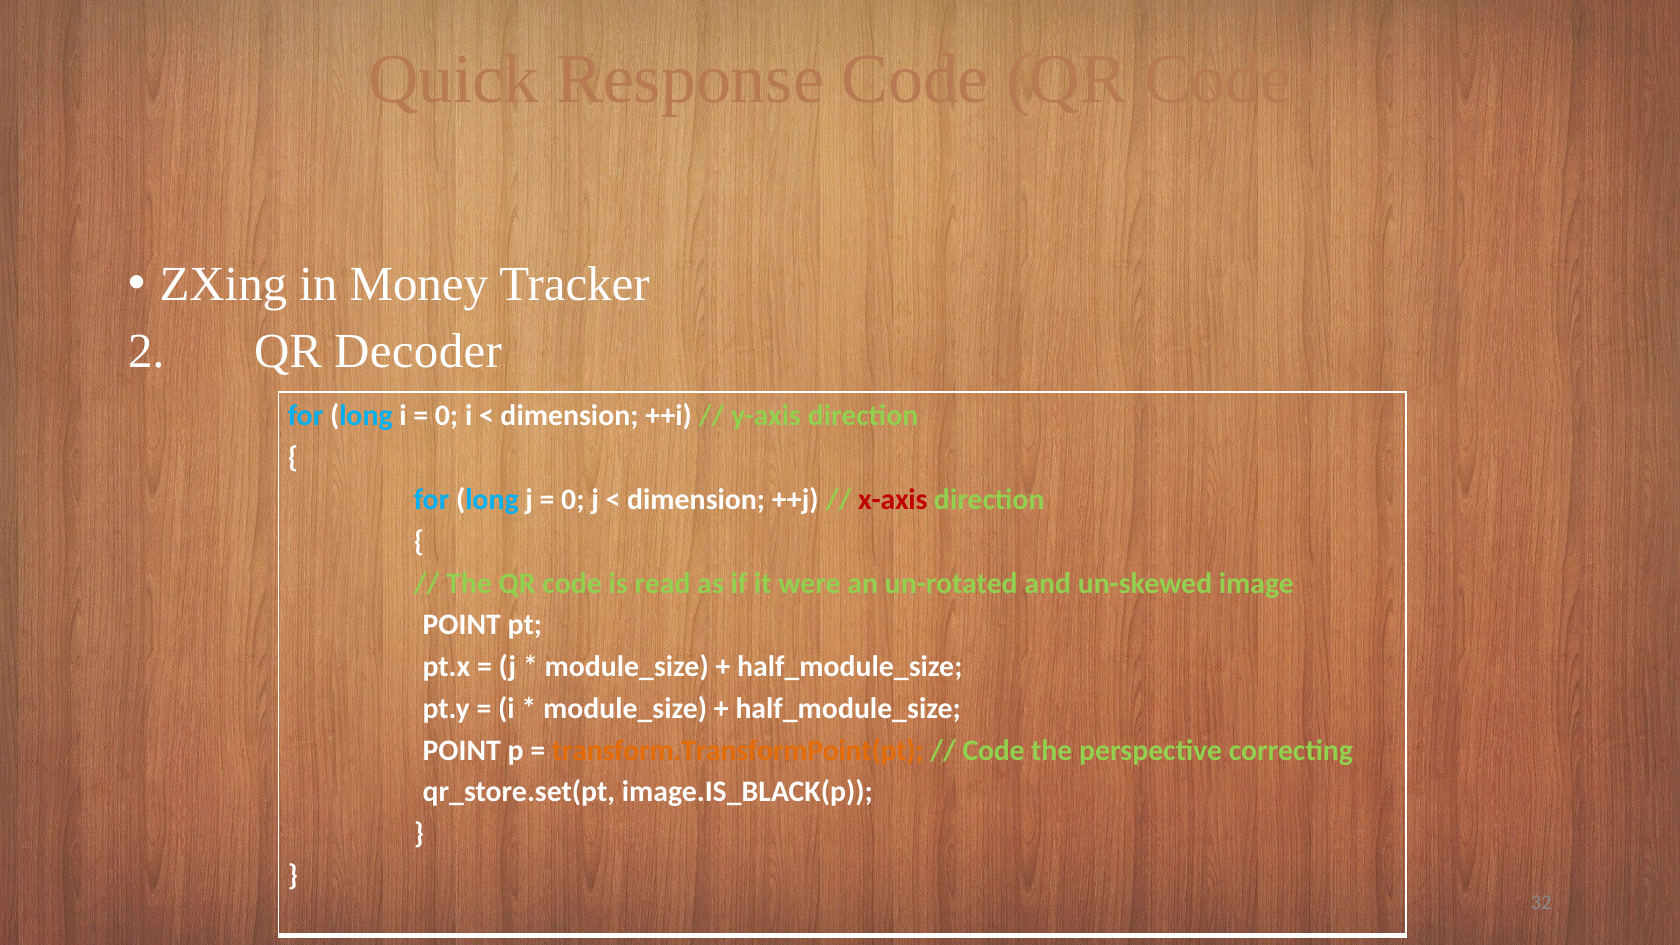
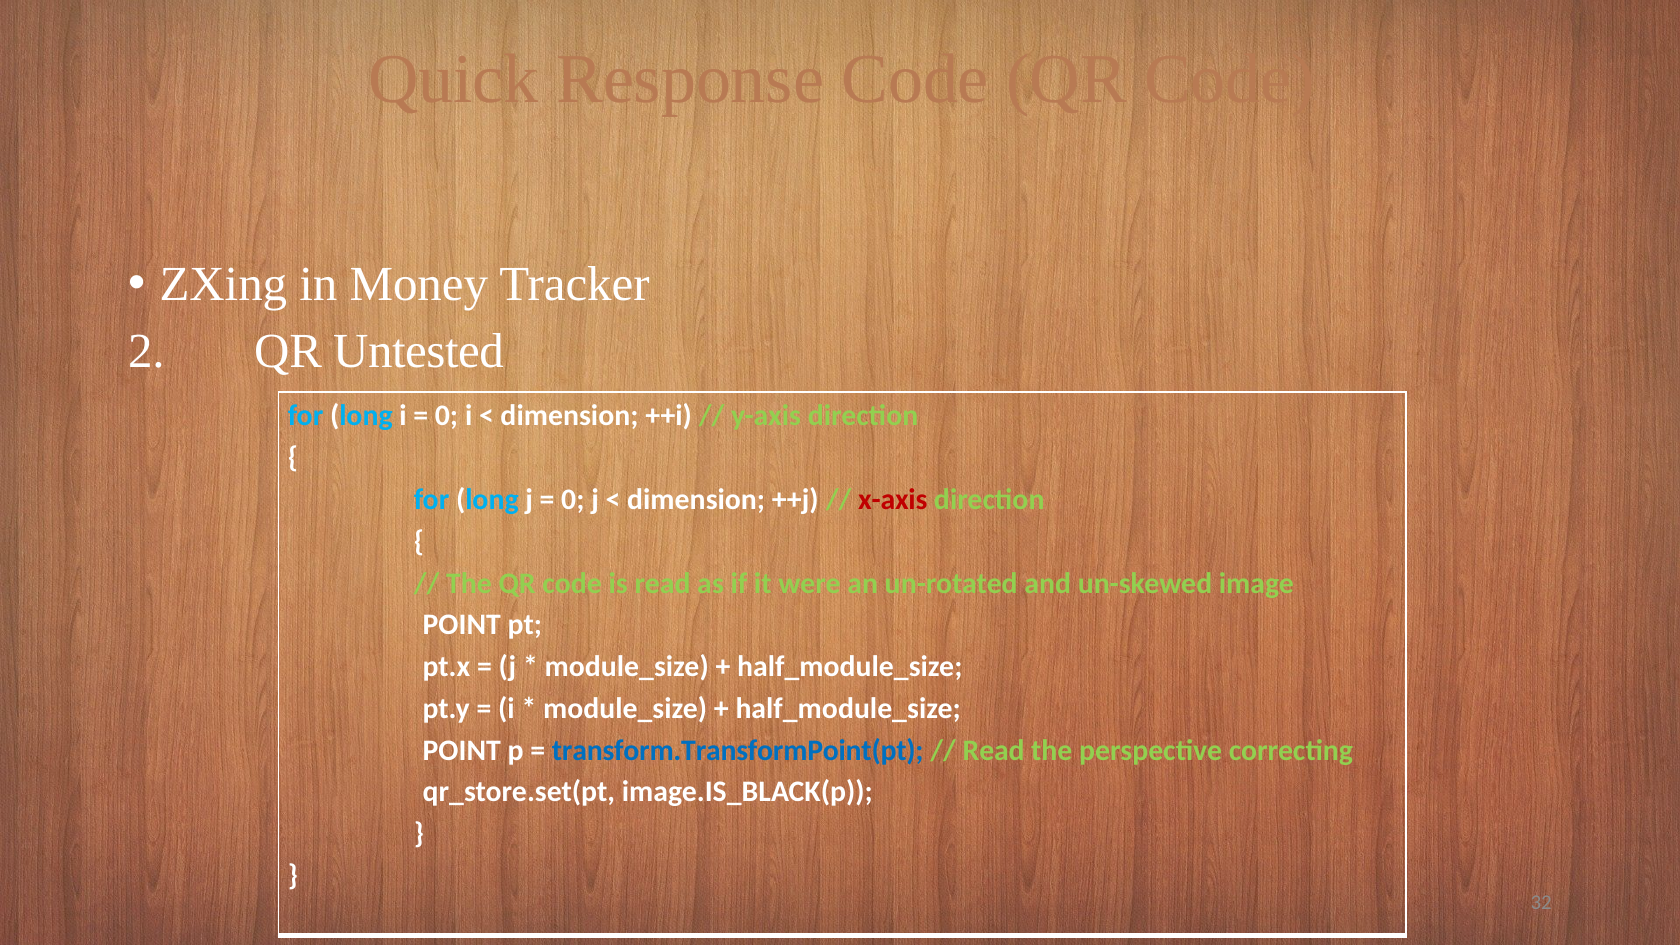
Decoder: Decoder -> Untested
transform.TransformPoint(pt colour: orange -> blue
Code at (994, 750): Code -> Read
